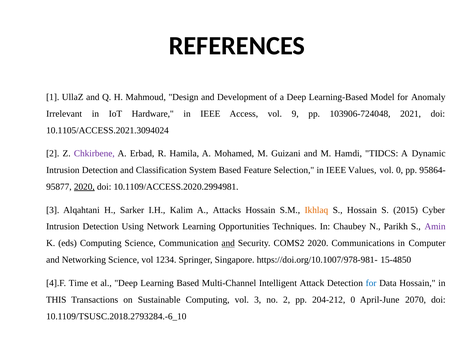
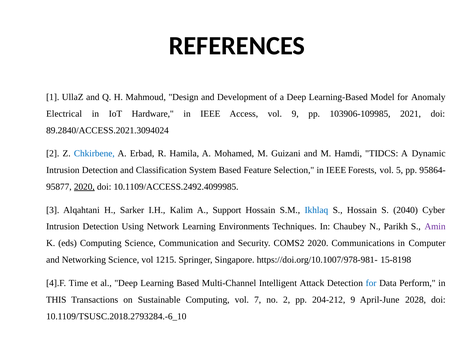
Irrelevant: Irrelevant -> Electrical
103906-724048: 103906-724048 -> 103906-109985
10.1105/ACCESS.2021.3094024: 10.1105/ACCESS.2021.3094024 -> 89.2840/ACCESS.2021.3094024
Chkirbene colour: purple -> blue
Values: Values -> Forests
vol 0: 0 -> 5
10.1109/ACCESS.2020.2994981: 10.1109/ACCESS.2020.2994981 -> 10.1109/ACCESS.2492.4099985
Attacks: Attacks -> Support
Ikhlaq colour: orange -> blue
2015: 2015 -> 2040
Opportunities: Opportunities -> Environments
and at (228, 243) underline: present -> none
1234: 1234 -> 1215
15-4850: 15-4850 -> 15-8198
Data Hossain: Hossain -> Perform
vol 3: 3 -> 7
204-212 0: 0 -> 9
2070: 2070 -> 2028
